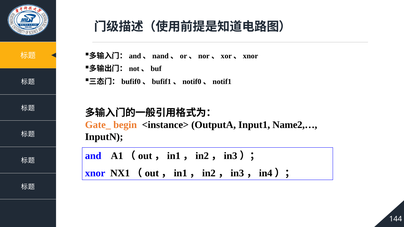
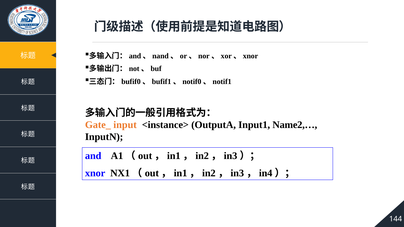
begin: begin -> input
